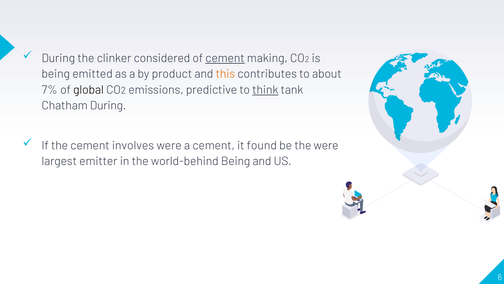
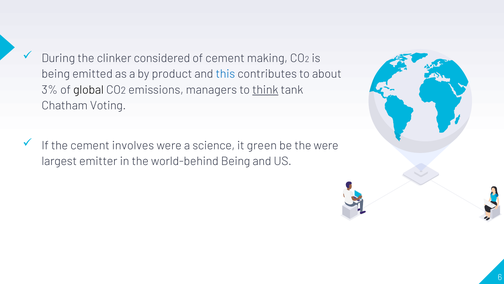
cement at (225, 58) underline: present -> none
this colour: orange -> blue
7%: 7% -> 3%
predictive: predictive -> managers
Chatham During: During -> Voting
a cement: cement -> science
found: found -> green
